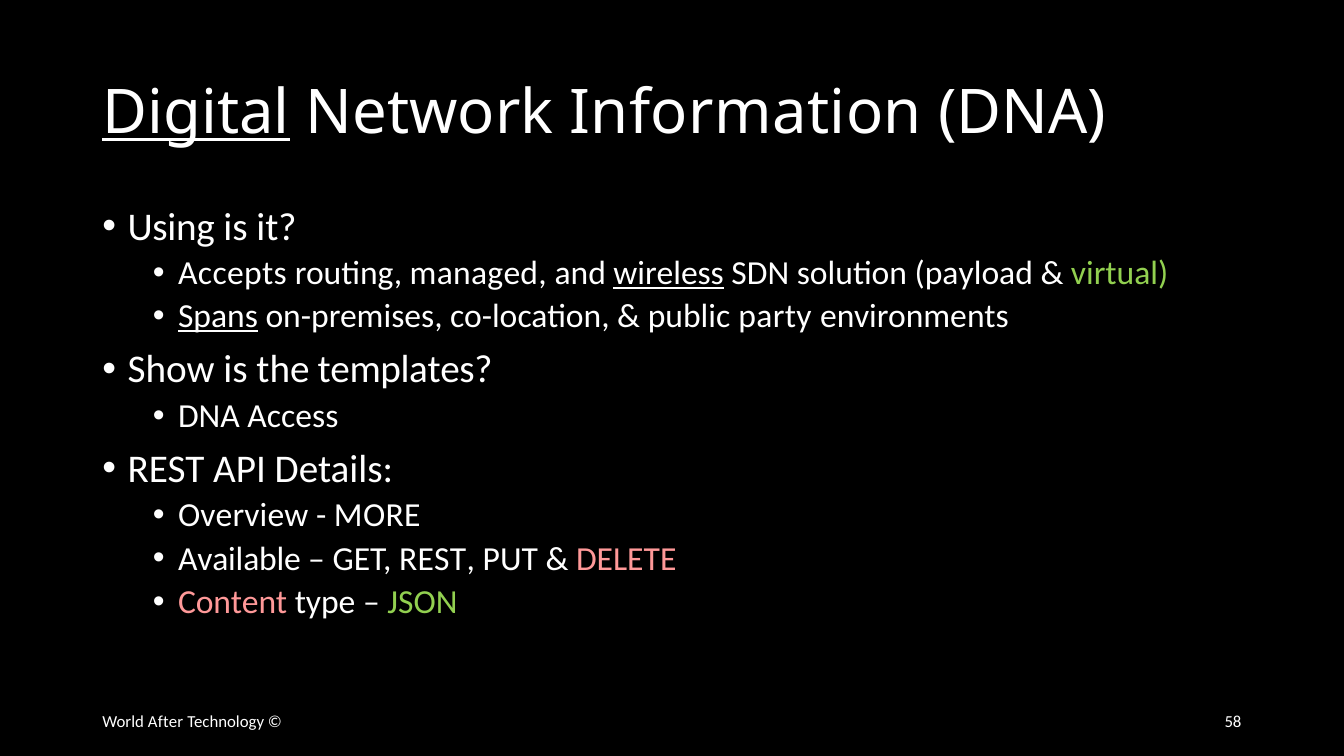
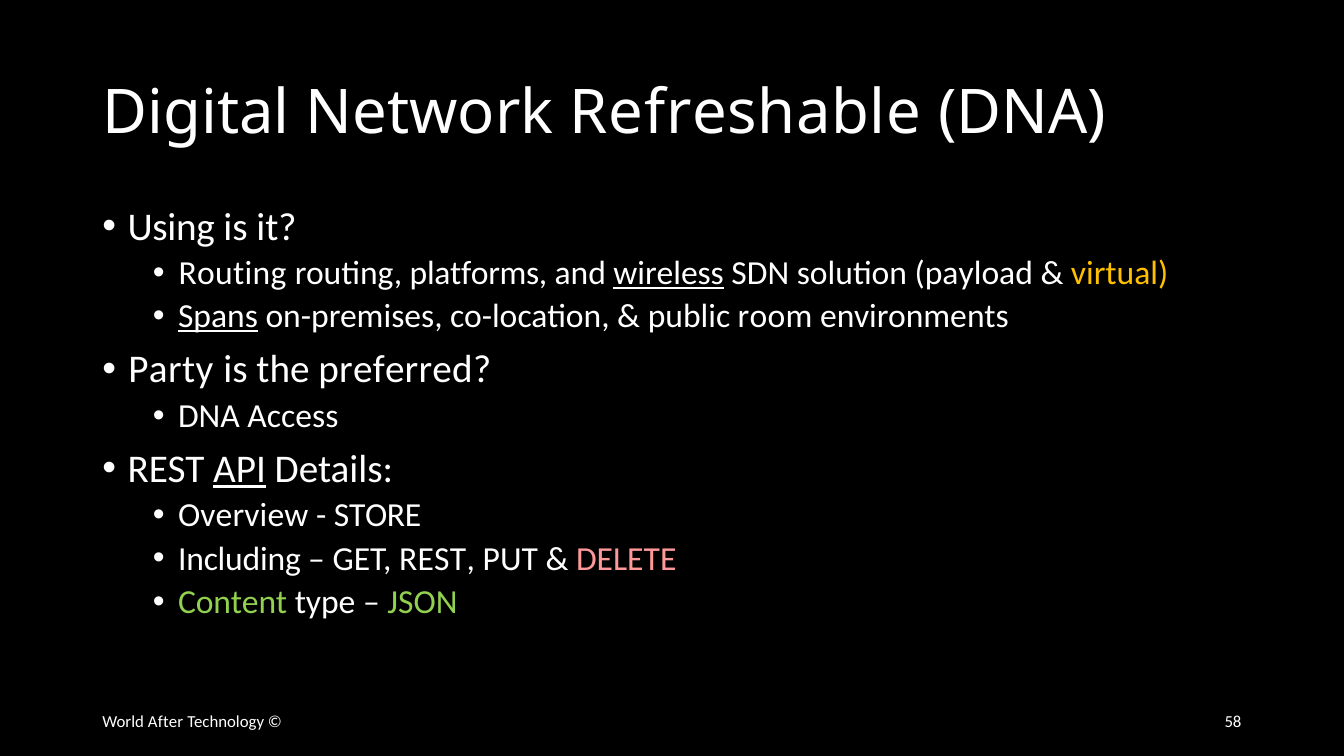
Digital underline: present -> none
Information: Information -> Refreshable
Accepts at (232, 273): Accepts -> Routing
managed: managed -> platforms
virtual colour: light green -> yellow
party: party -> room
Show: Show -> Party
templates: templates -> preferred
API underline: none -> present
MORE: MORE -> STORE
Available: Available -> Including
Content colour: pink -> light green
